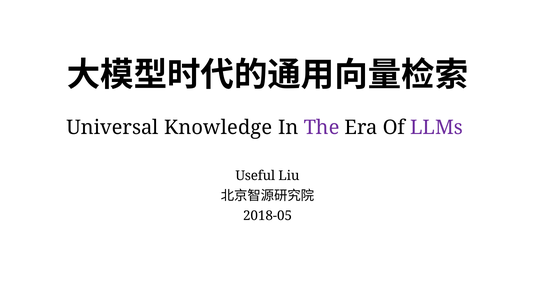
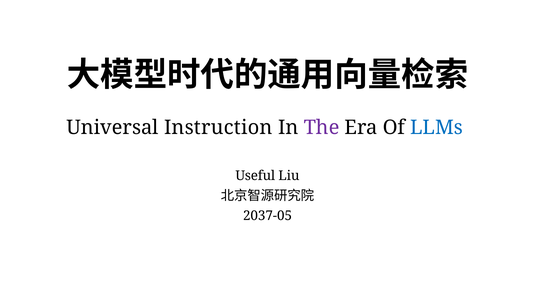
Knowledge: Knowledge -> Instruction
LLMs colour: purple -> blue
2018-05: 2018-05 -> 2037-05
